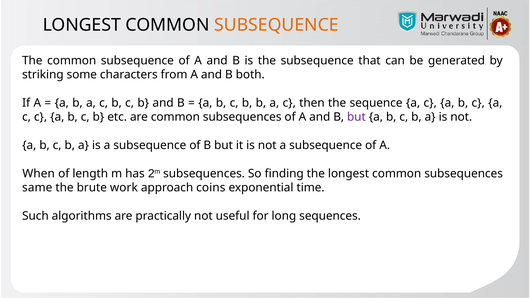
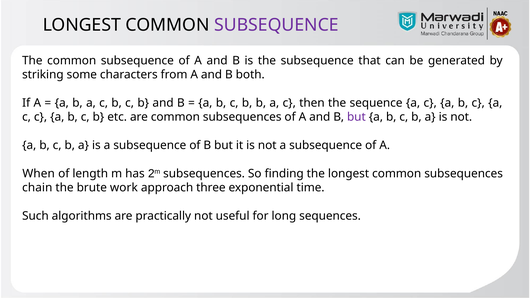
SUBSEQUENCE at (276, 25) colour: orange -> purple
same: same -> chain
coins: coins -> three
